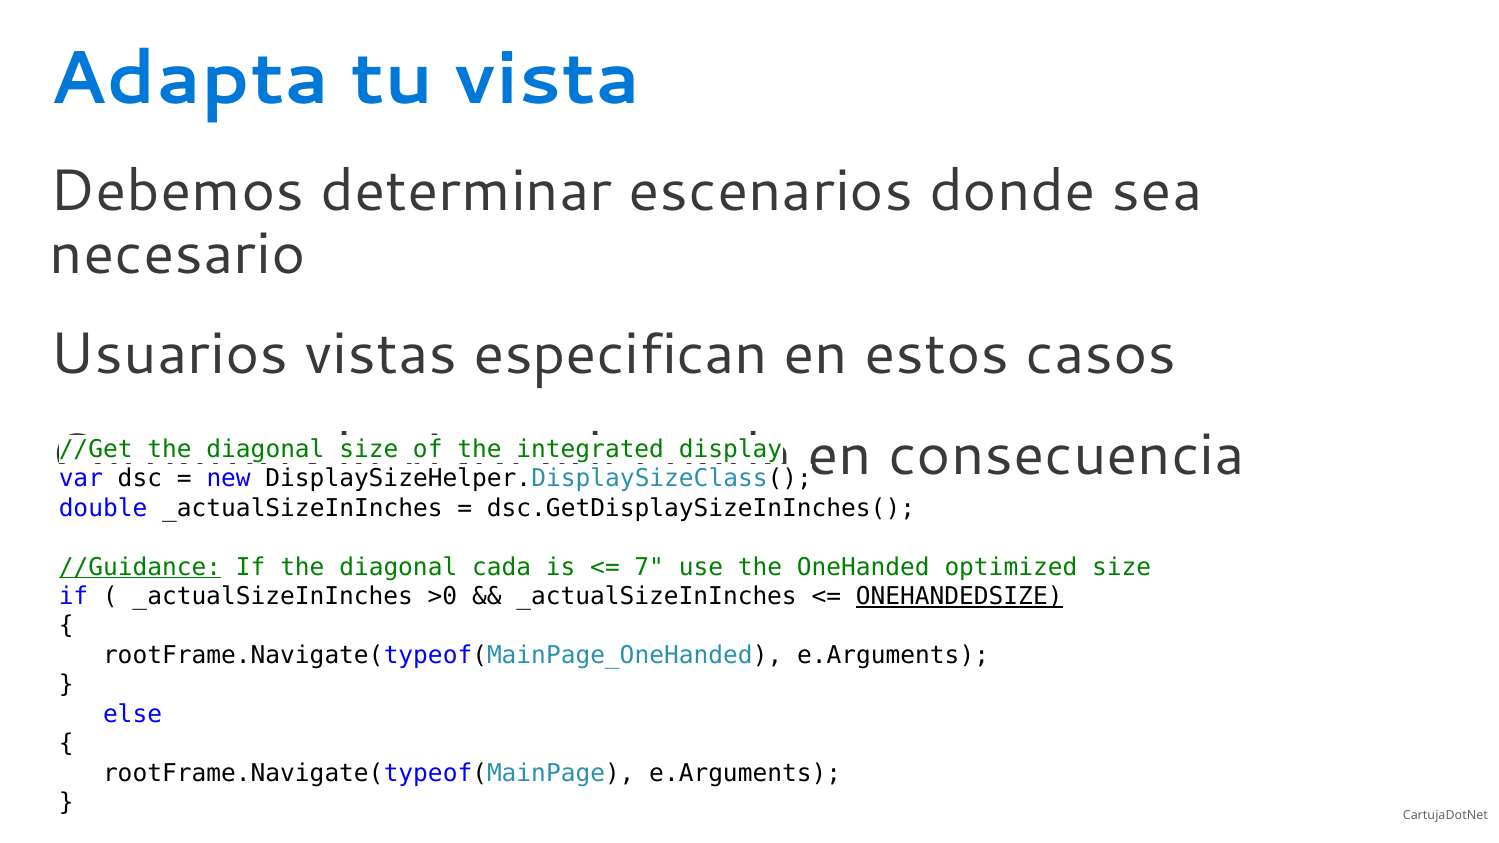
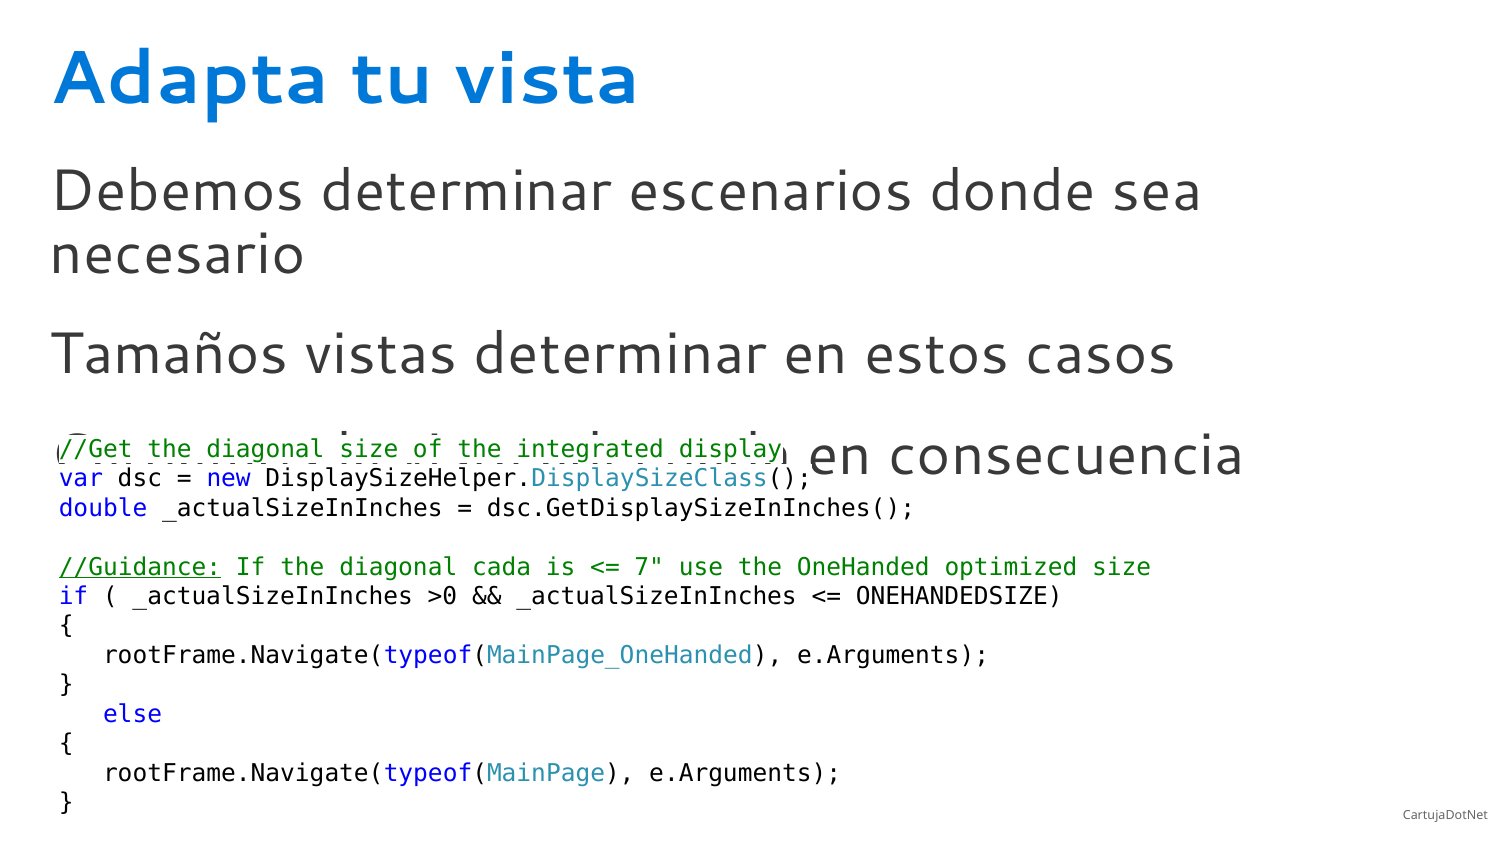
Usuarios: Usuarios -> Tamaños
vistas especifican: especifican -> determinar
ONEHANDEDSIZE underline: present -> none
